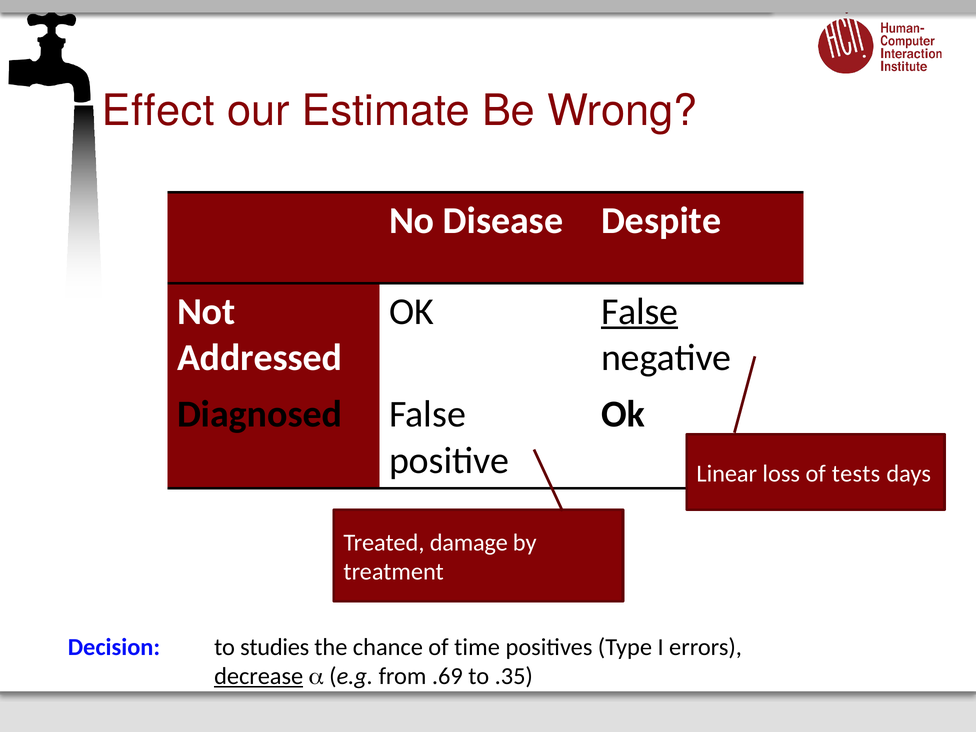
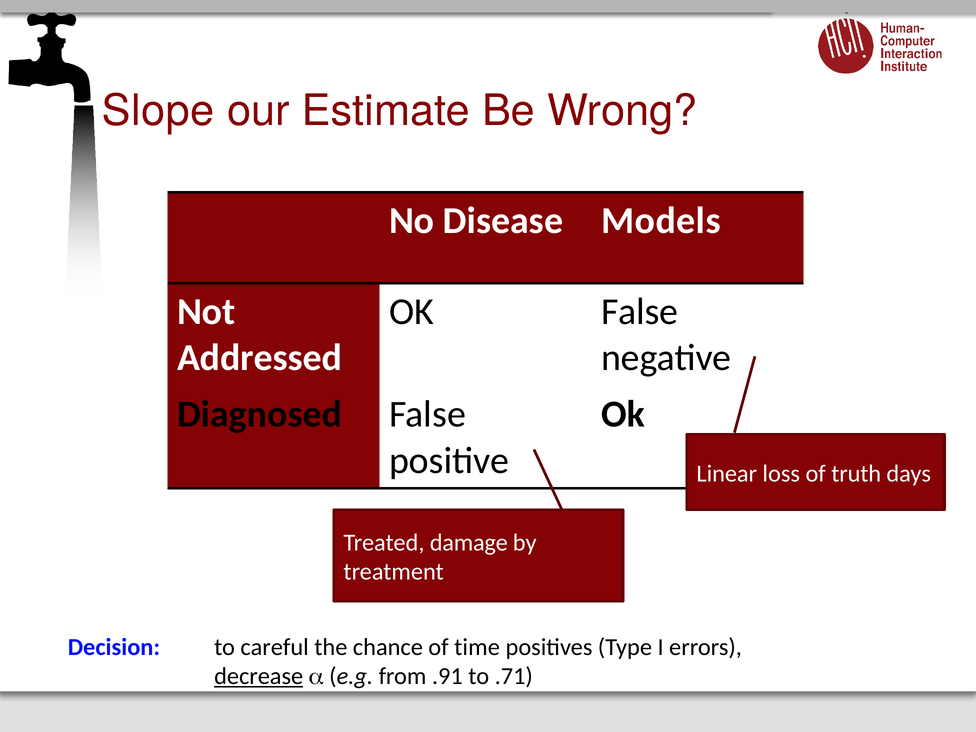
Effect: Effect -> Slope
Despite: Despite -> Models
False at (640, 312) underline: present -> none
tests: tests -> truth
studies: studies -> careful
.69: .69 -> .91
.35: .35 -> .71
